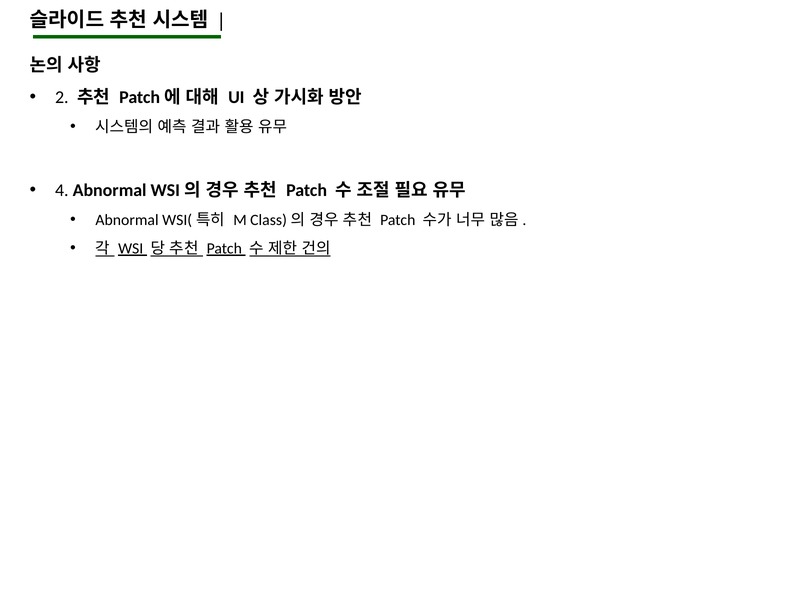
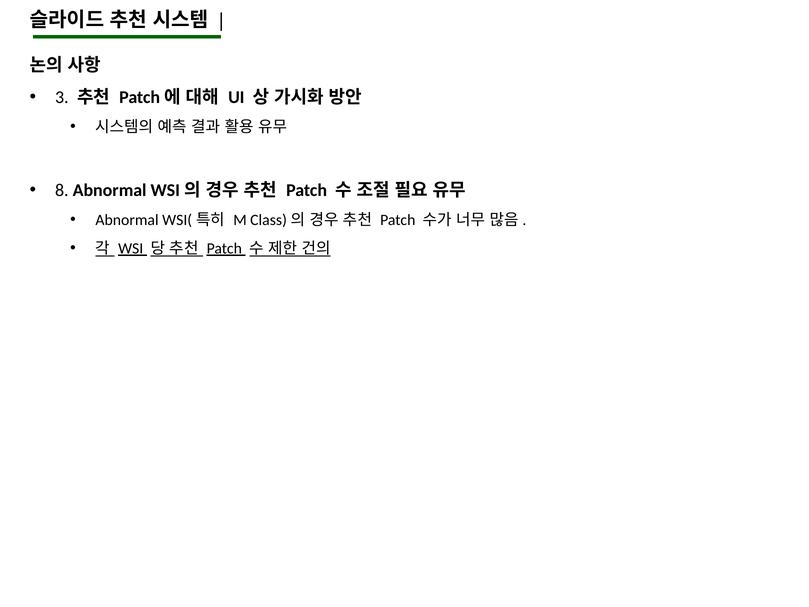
2: 2 -> 3
4: 4 -> 8
